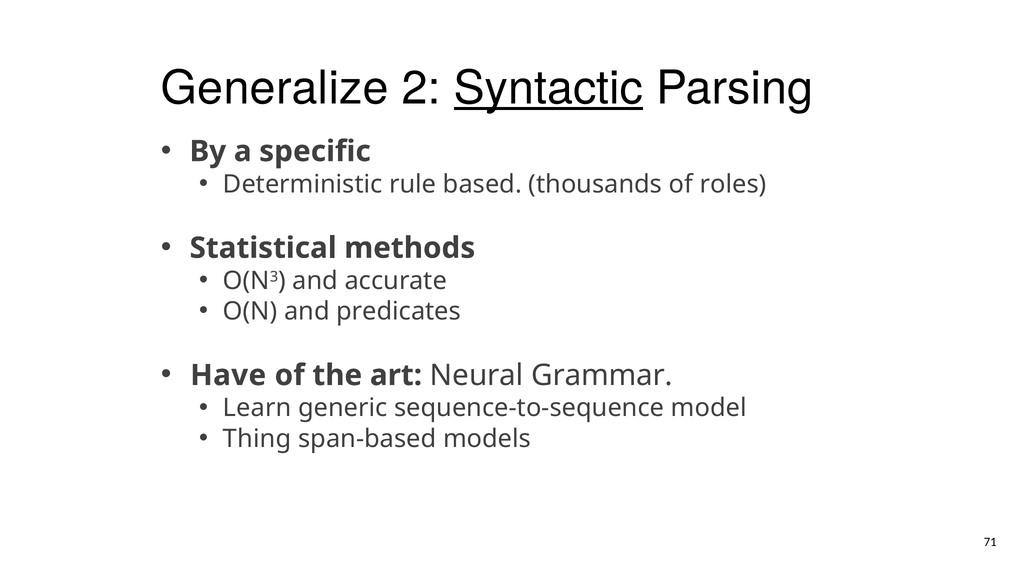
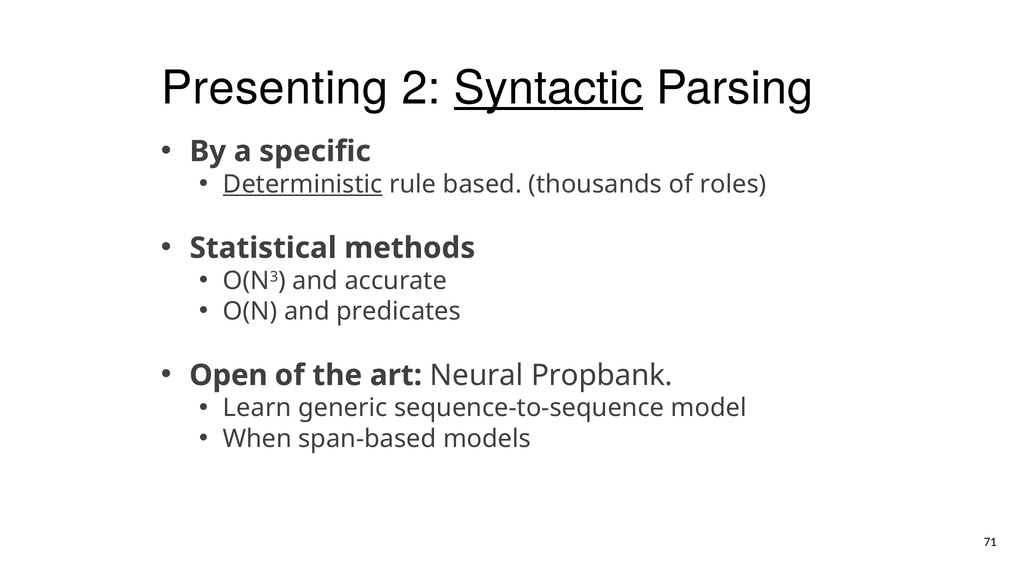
Generalize: Generalize -> Presenting
Deterministic underline: none -> present
Have: Have -> Open
Grammar: Grammar -> Propbank
Thing: Thing -> When
